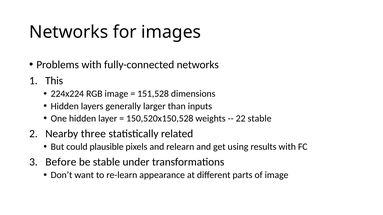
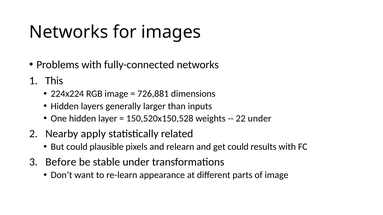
151,528: 151,528 -> 726,881
22 stable: stable -> under
three: three -> apply
get using: using -> could
